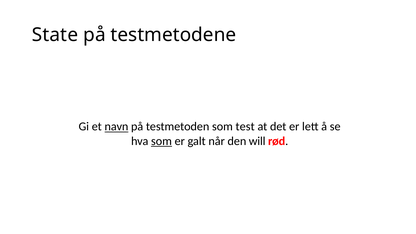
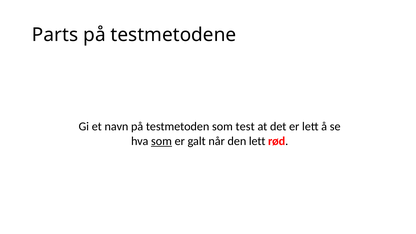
State: State -> Parts
navn underline: present -> none
den will: will -> lett
